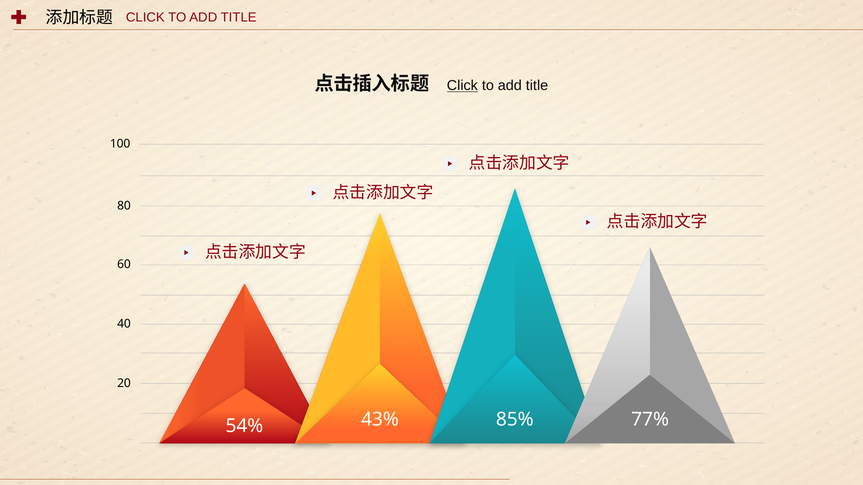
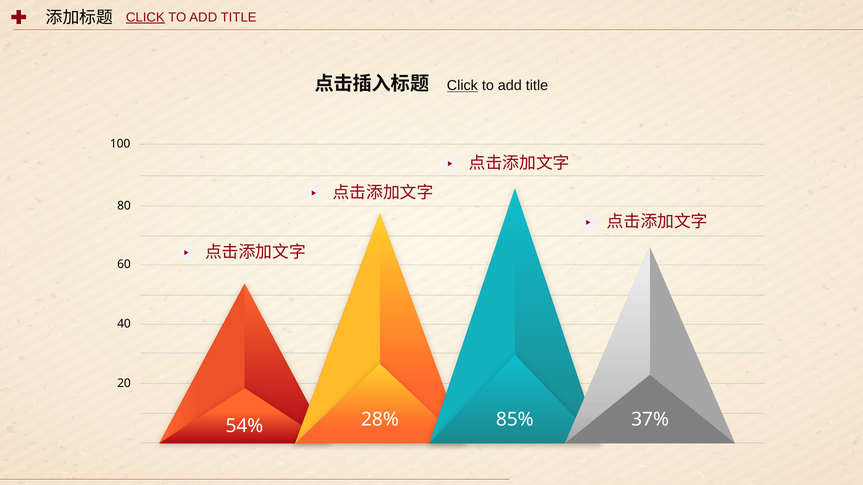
CLICK at (145, 17) underline: none -> present
43%: 43% -> 28%
77%: 77% -> 37%
